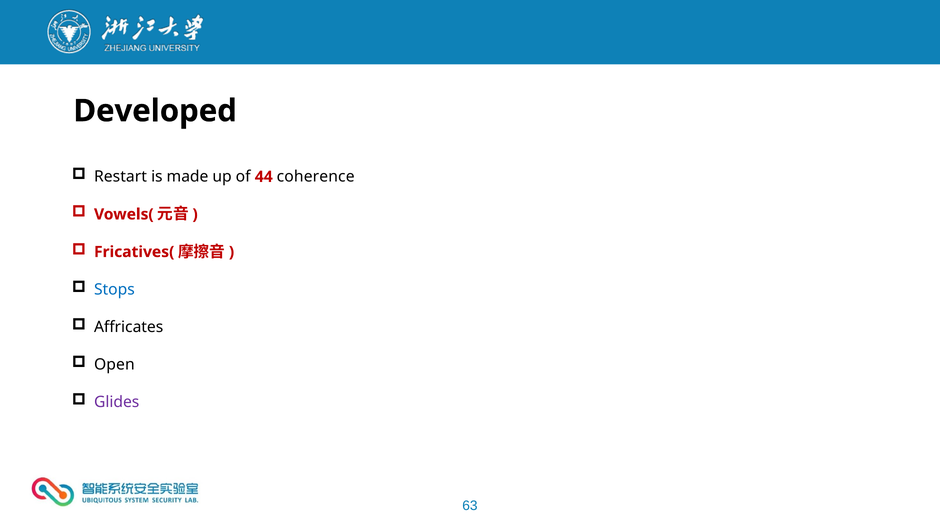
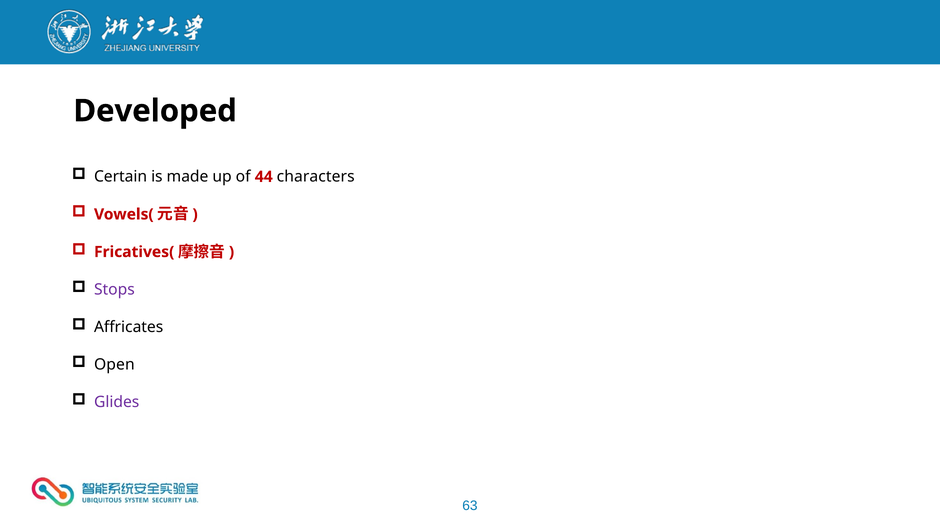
Restart: Restart -> Certain
coherence: coherence -> characters
Stops colour: blue -> purple
